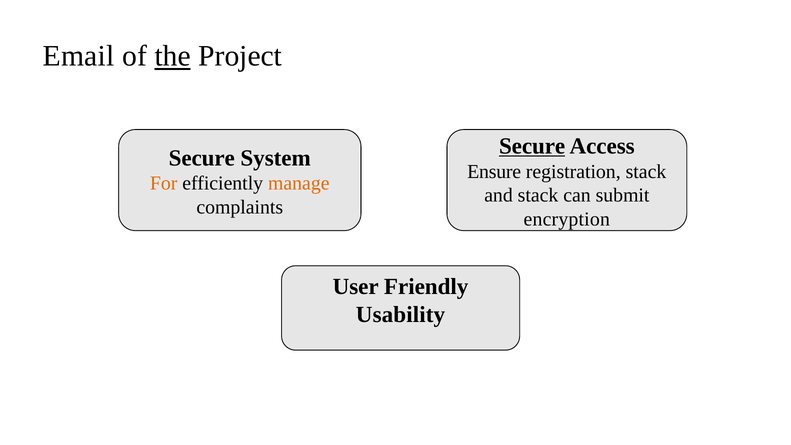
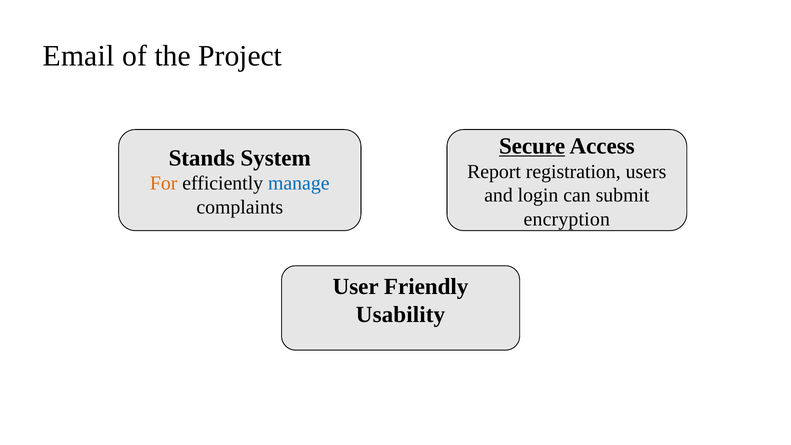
the underline: present -> none
Secure at (202, 158): Secure -> Stands
Ensure: Ensure -> Report
registration stack: stack -> users
manage colour: orange -> blue
and stack: stack -> login
